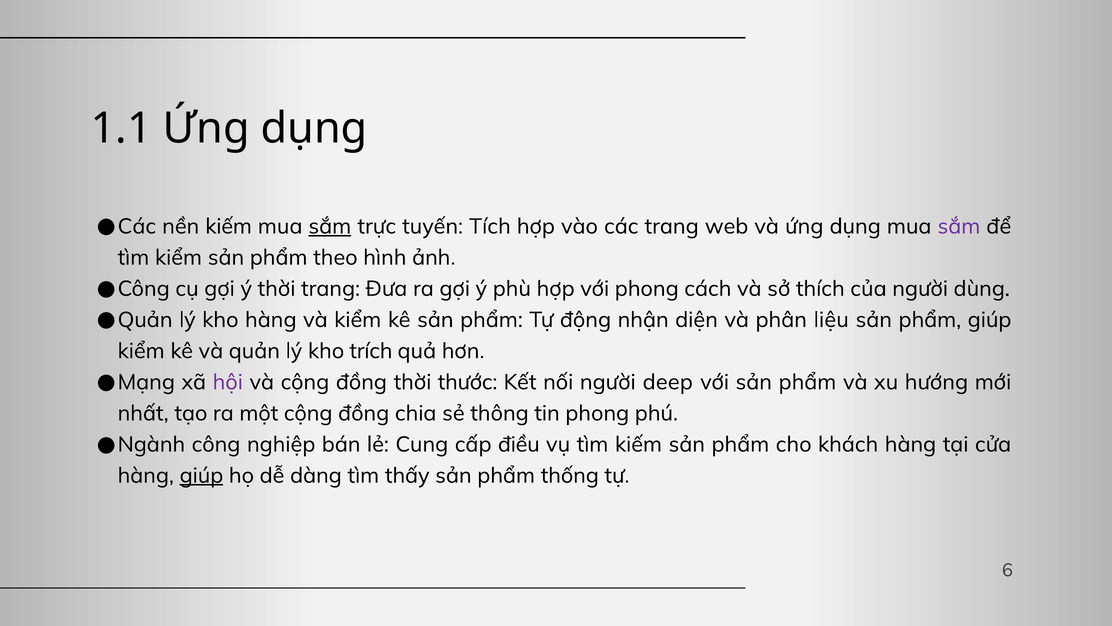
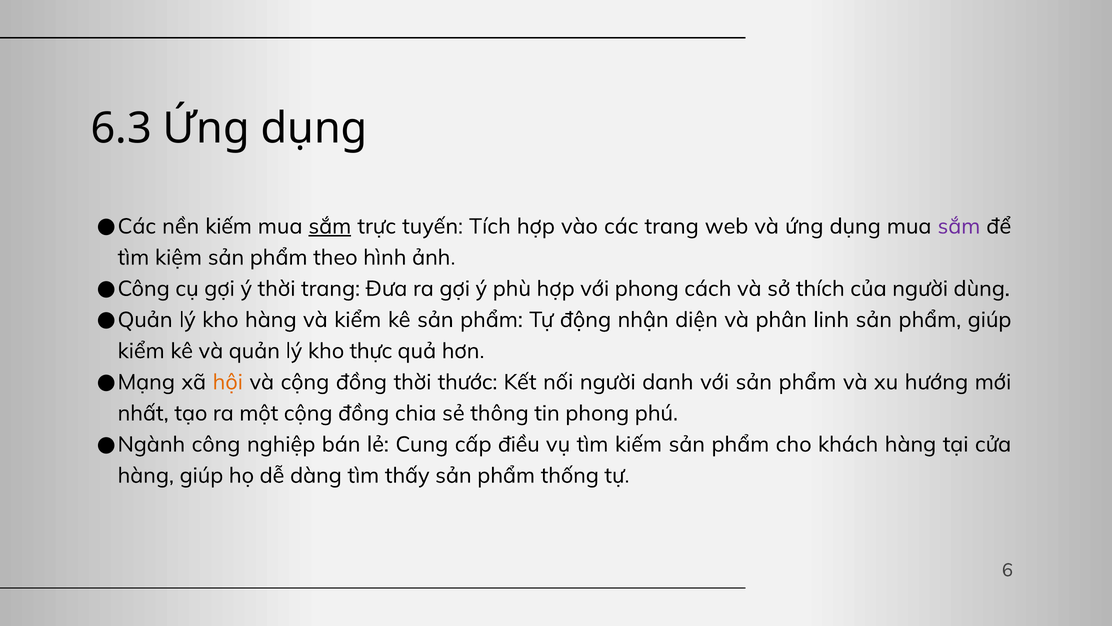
1.1: 1.1 -> 6.3
tìm kiểm: kiểm -> kiệm
liệu: liệu -> linh
trích: trích -> thực
hội colour: purple -> orange
deep: deep -> danh
giúp at (201, 475) underline: present -> none
